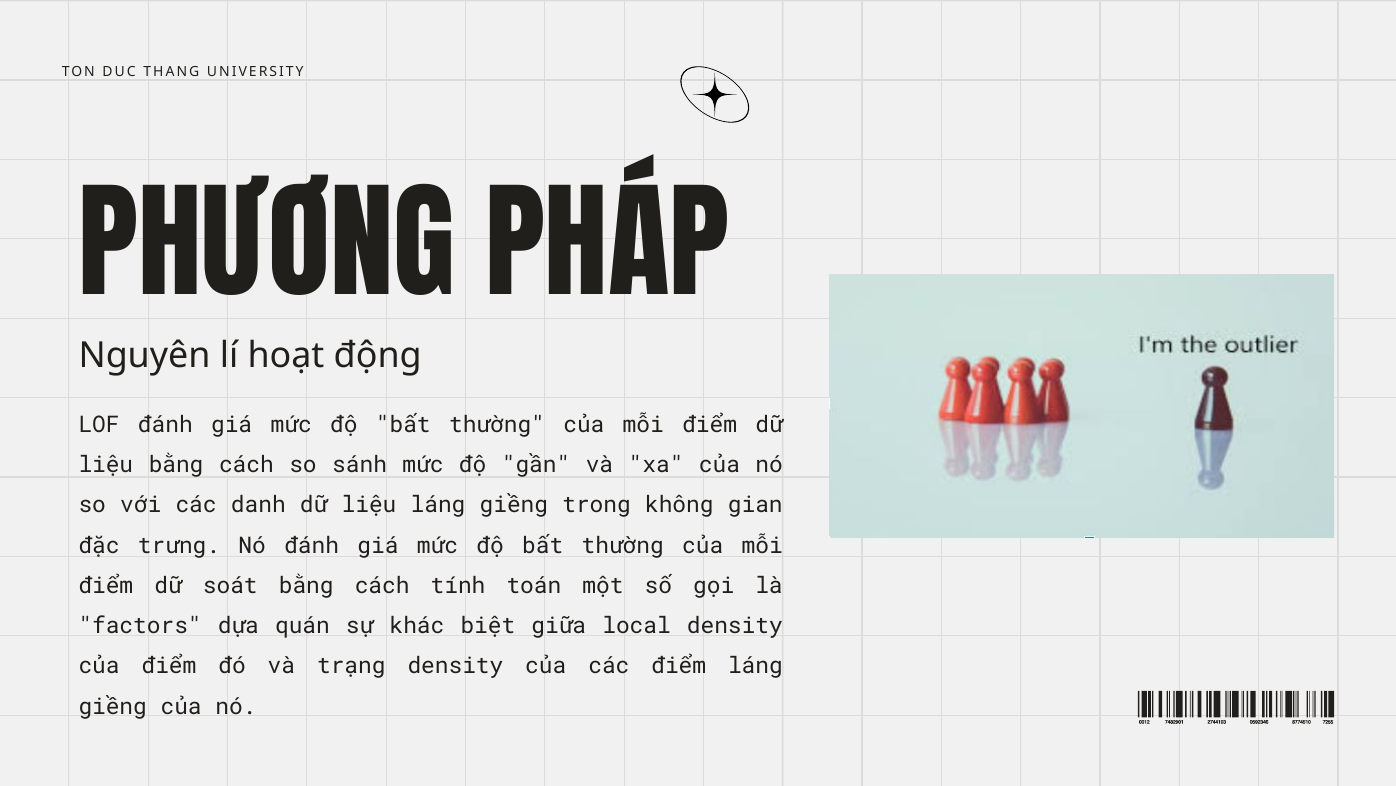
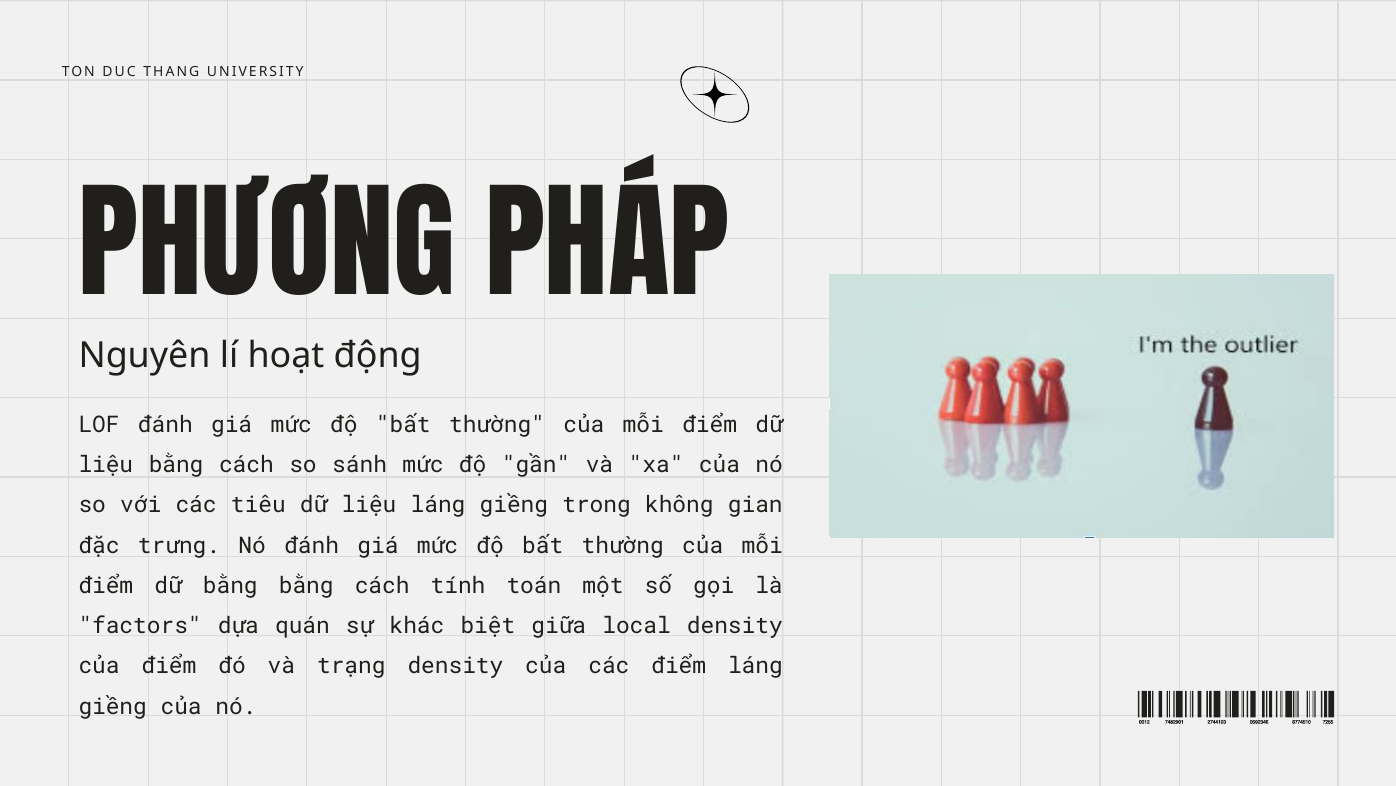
danh: danh -> tiêu
dữ soát: soát -> bằng
